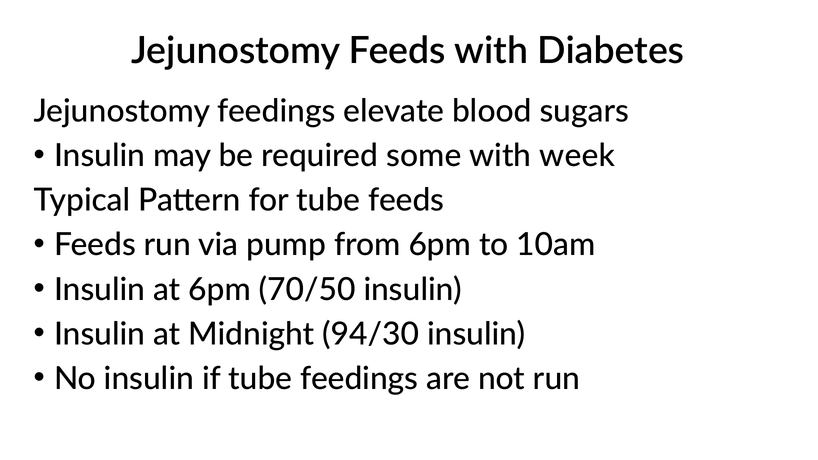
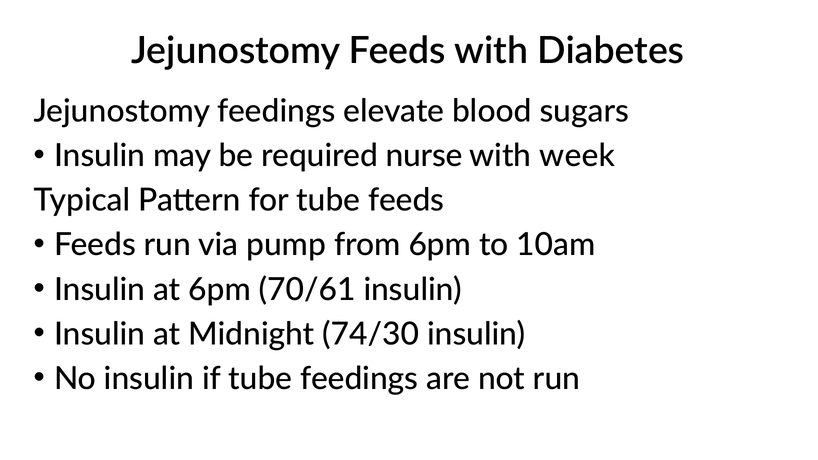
some: some -> nurse
70/50: 70/50 -> 70/61
94/30: 94/30 -> 74/30
